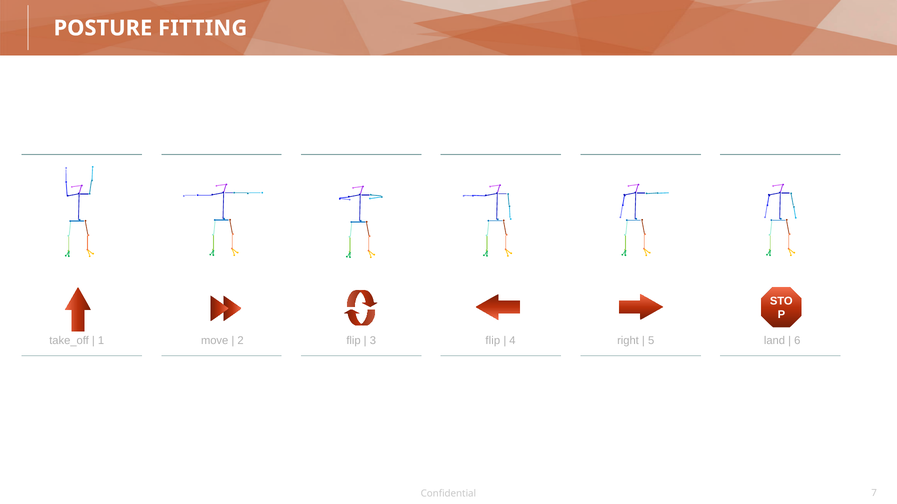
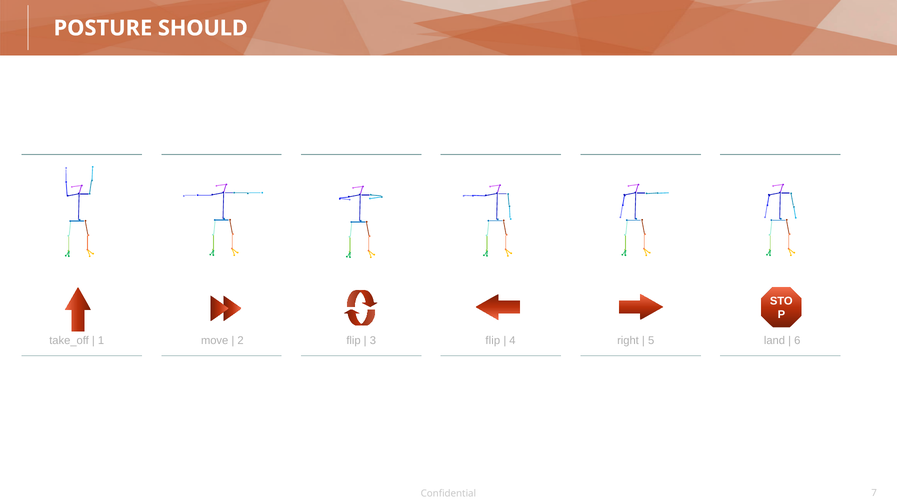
FITTING: FITTING -> SHOULD
